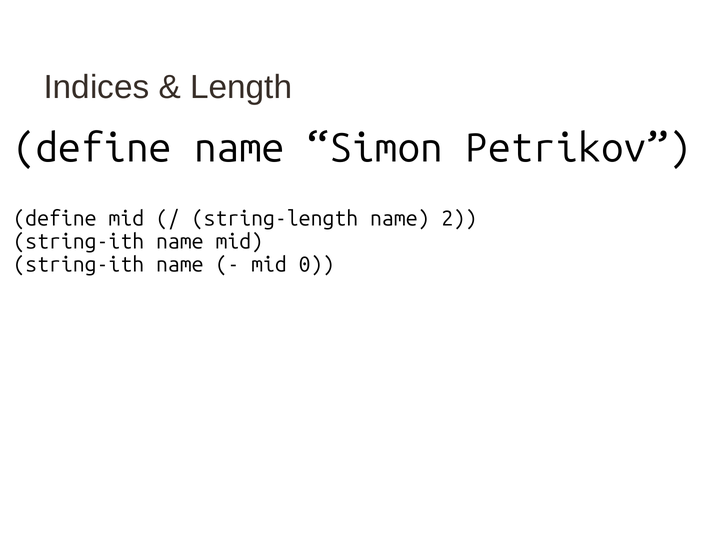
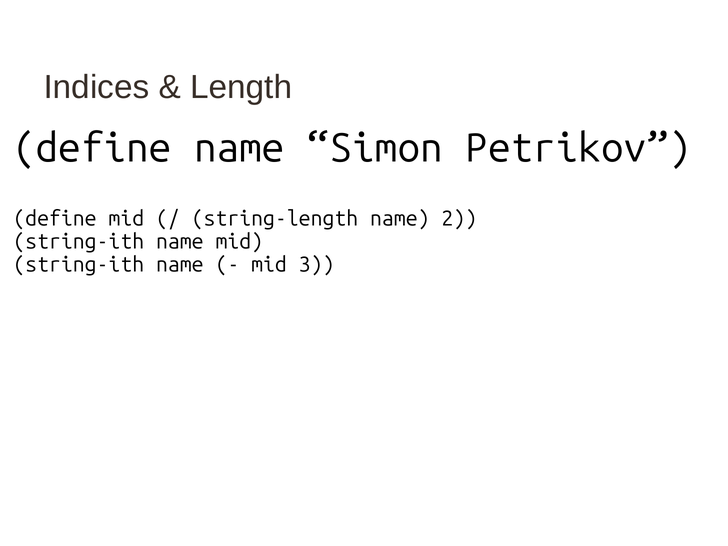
0: 0 -> 3
